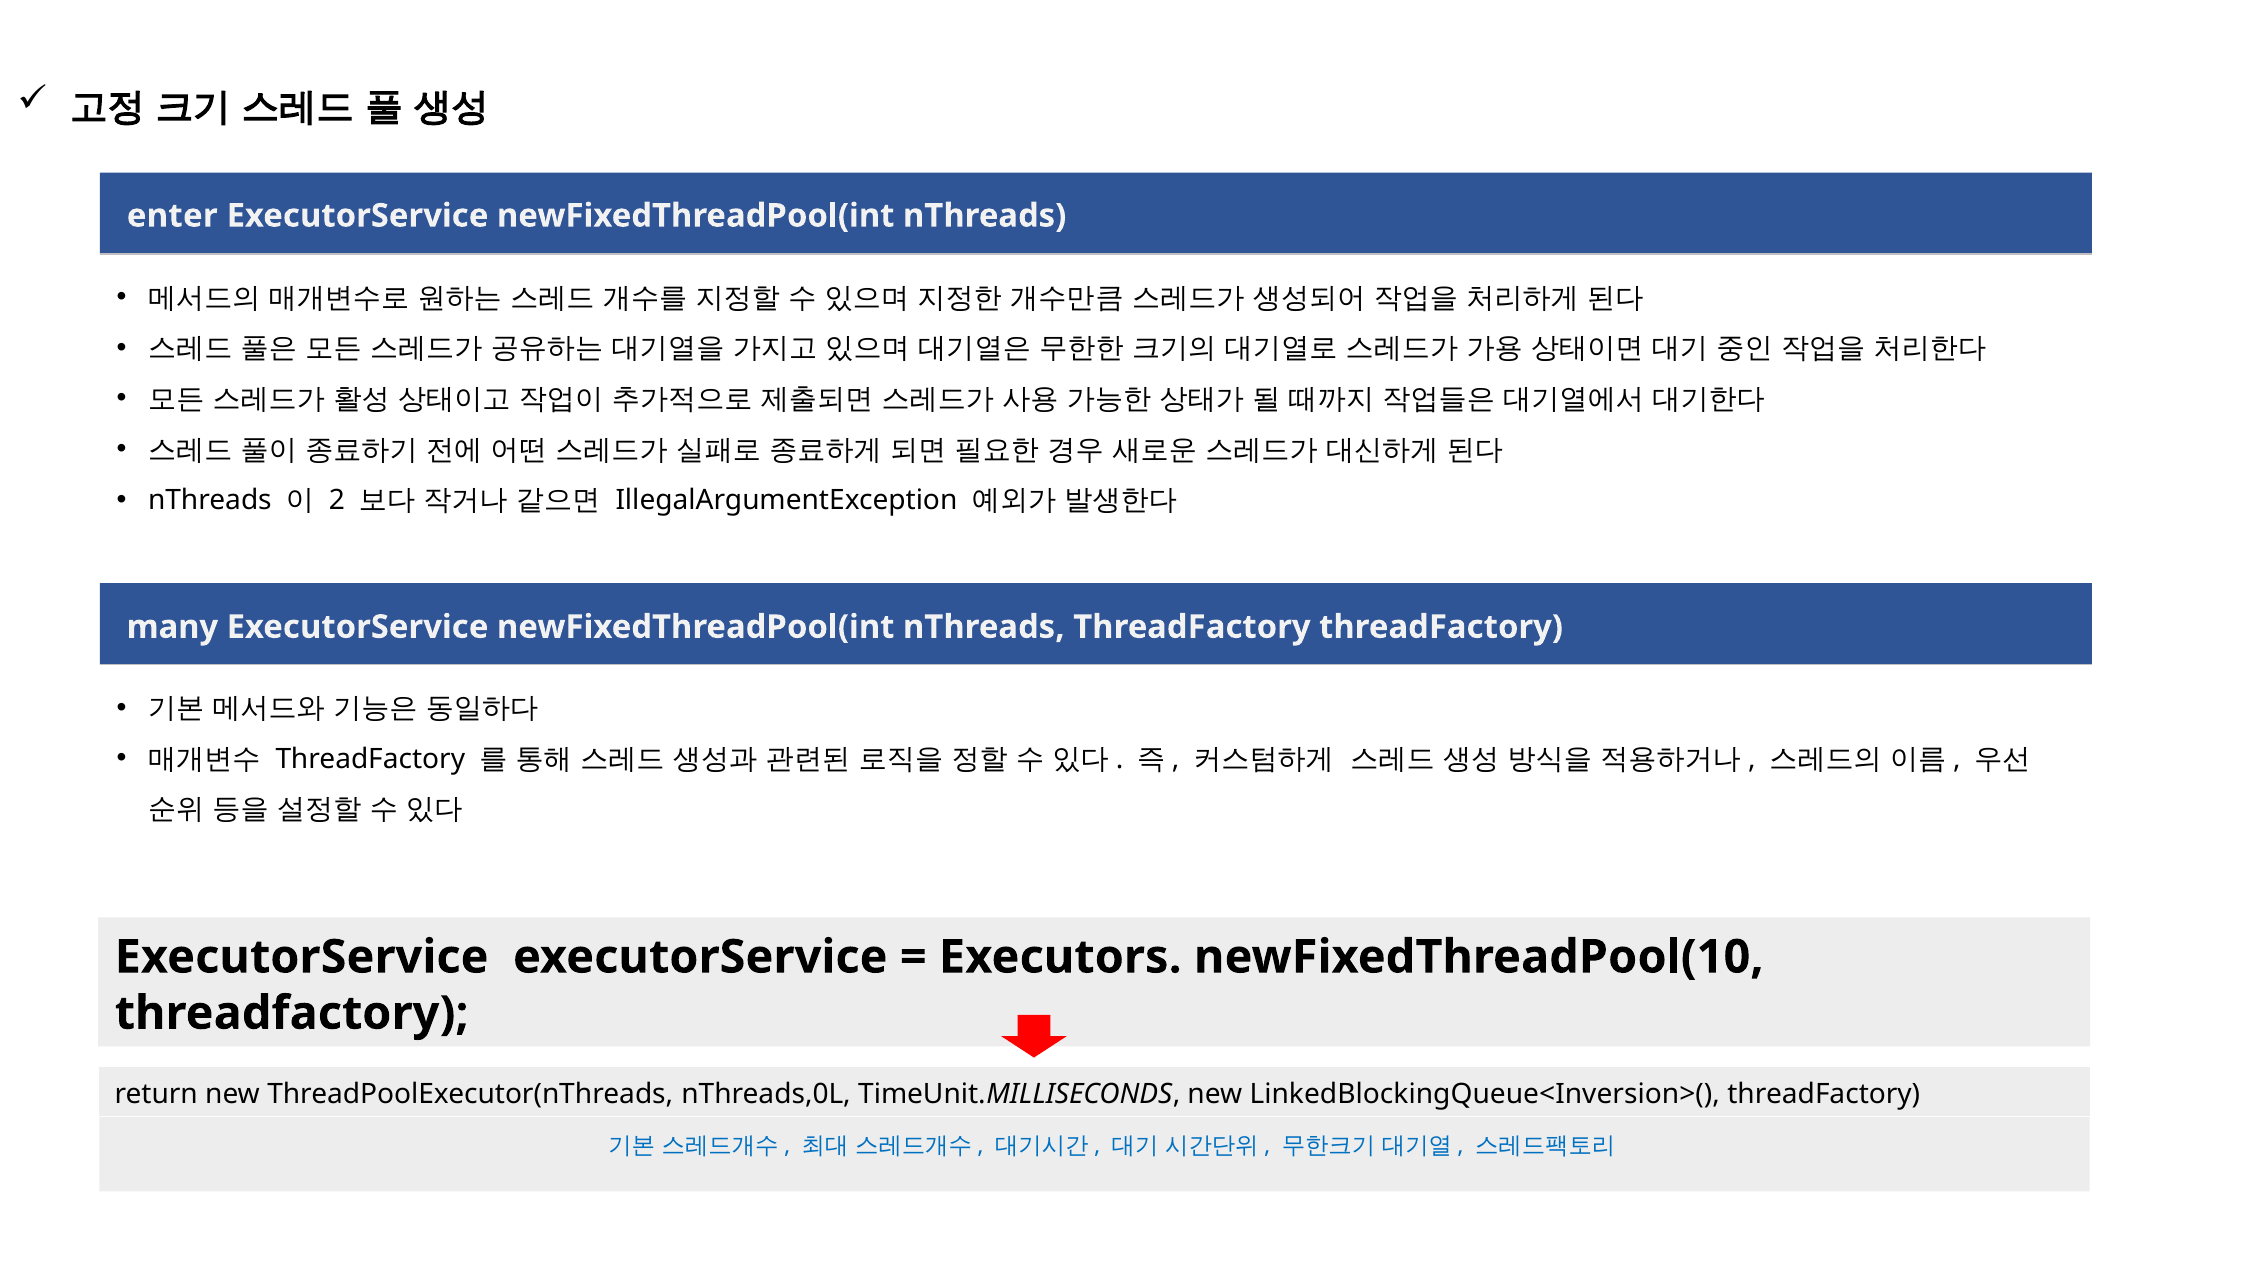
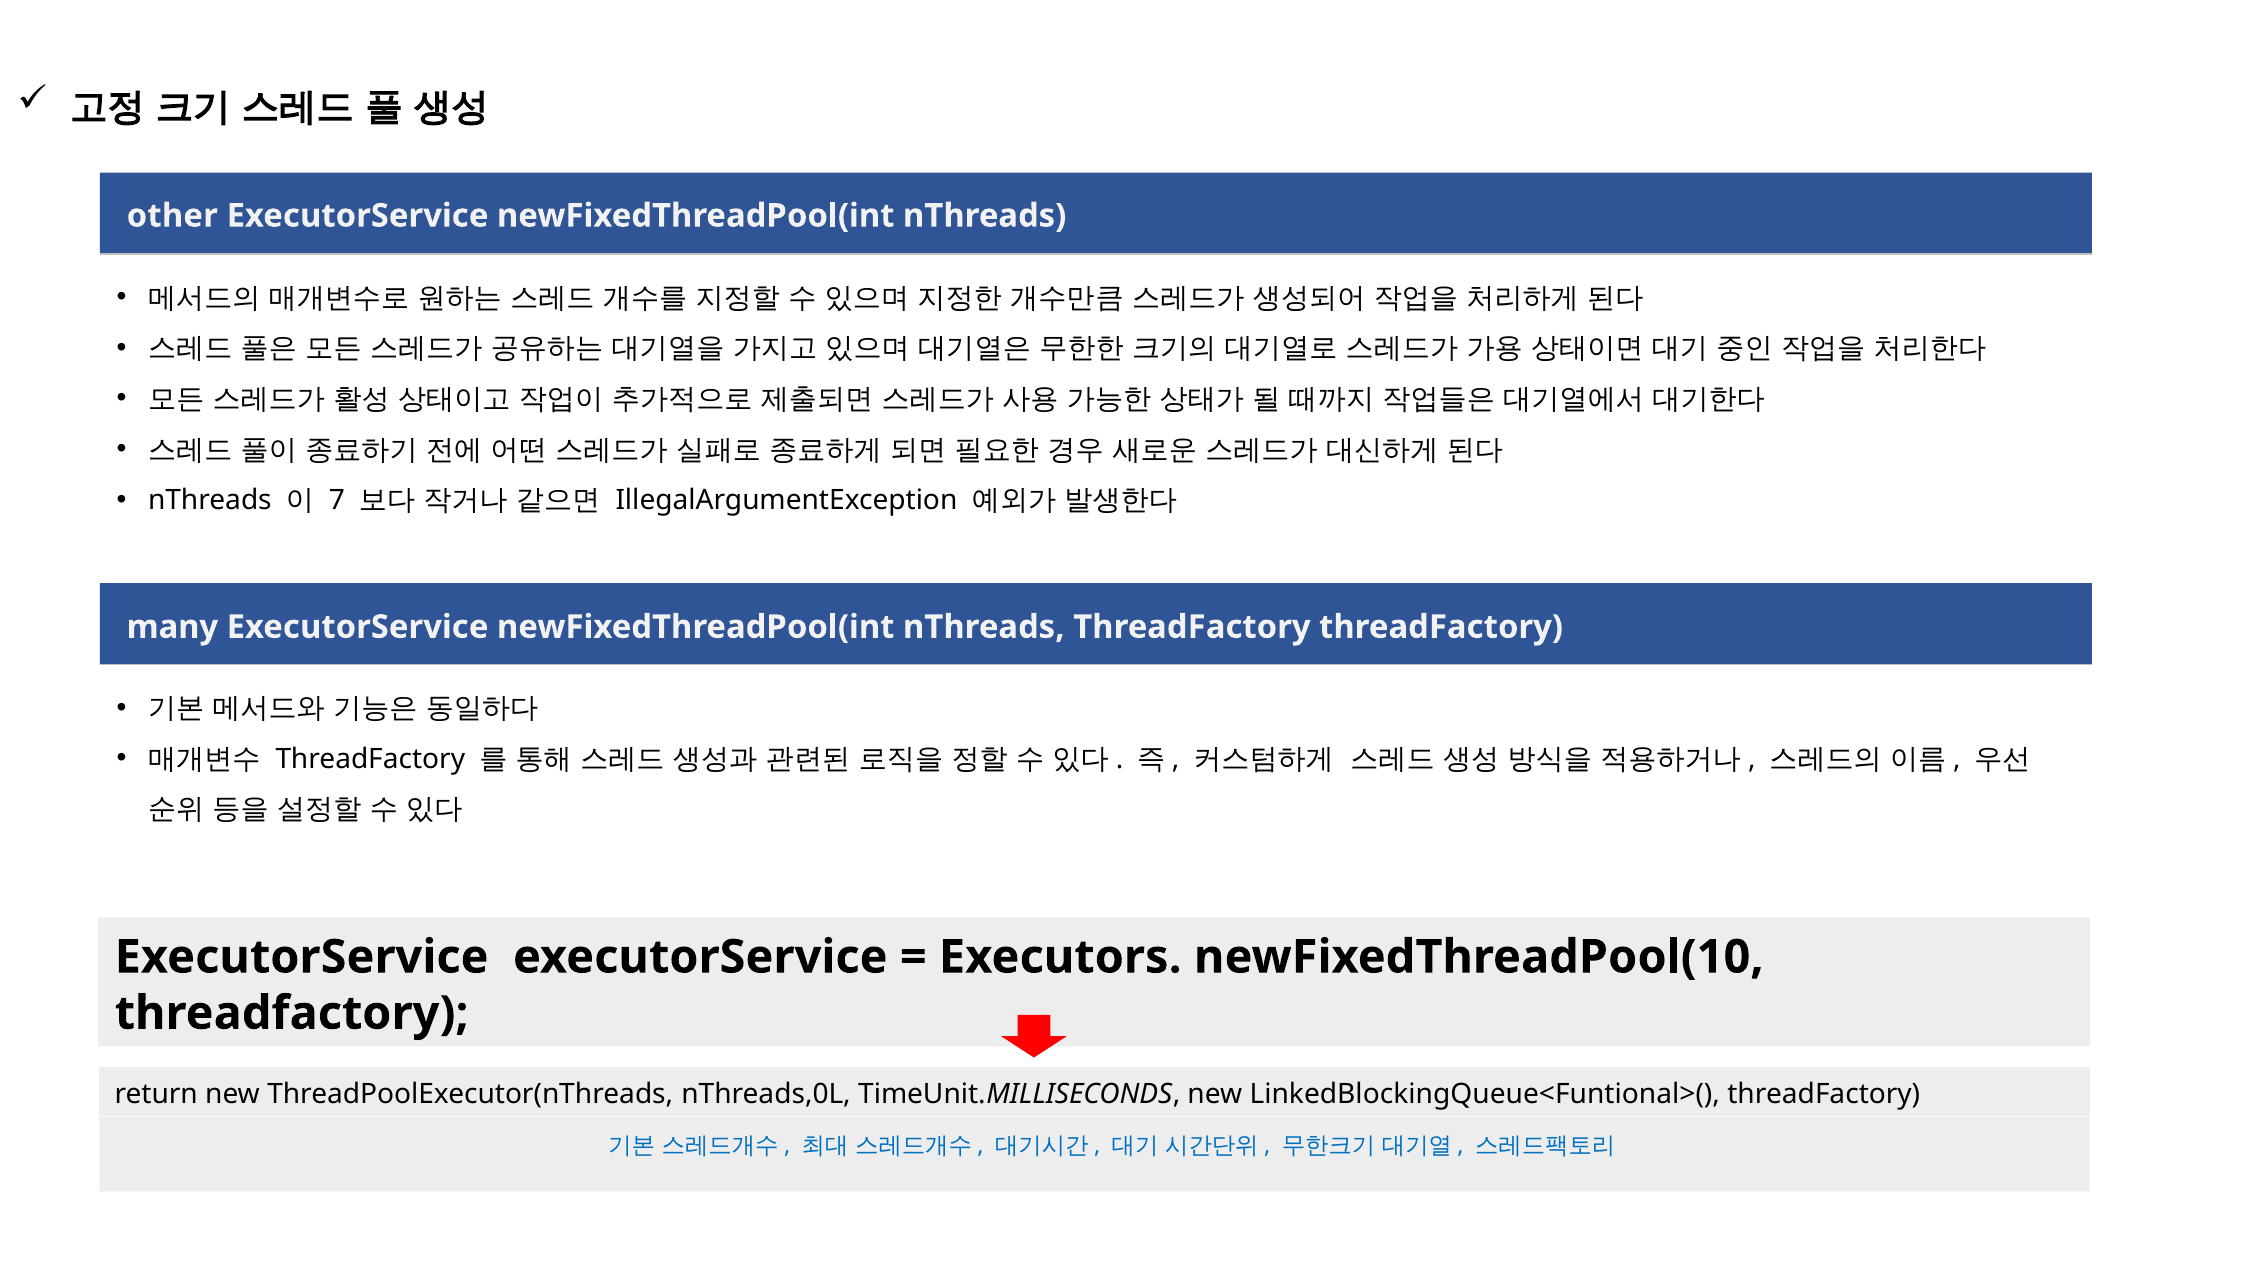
enter: enter -> other
2: 2 -> 7
LinkedBlockingQueue<Inversion>(: LinkedBlockingQueue<Inversion>( -> LinkedBlockingQueue<Funtional>(
